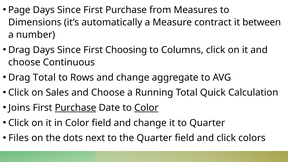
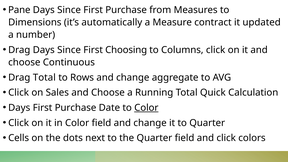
Page: Page -> Pane
between: between -> updated
Joins at (19, 108): Joins -> Days
Purchase at (76, 108) underline: present -> none
Files: Files -> Cells
